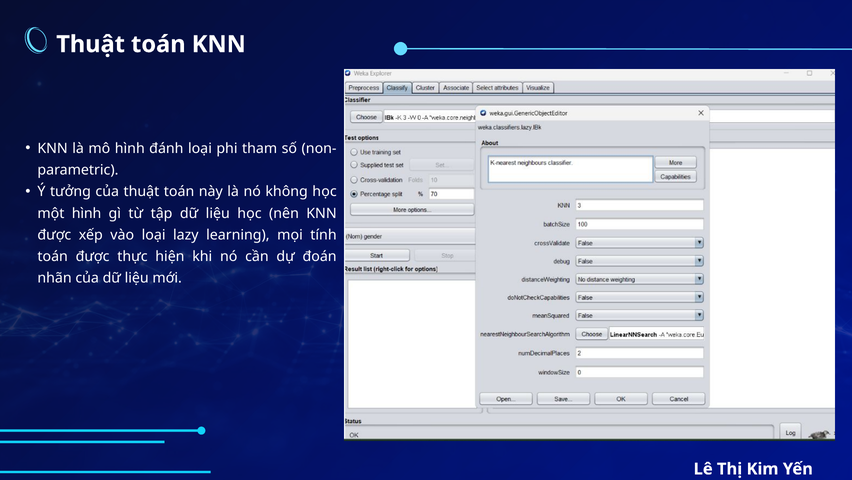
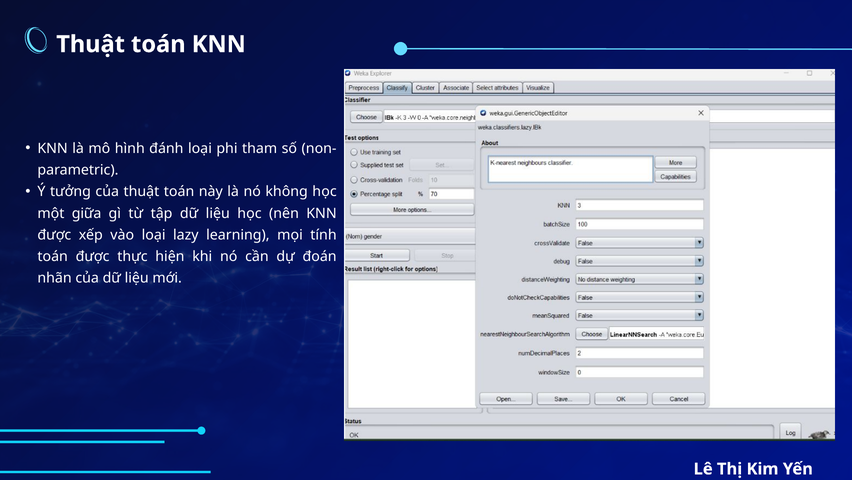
một hình: hình -> giữa
